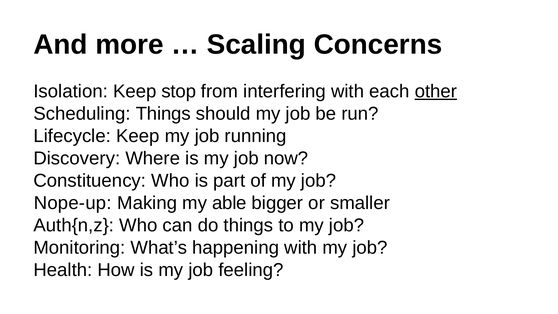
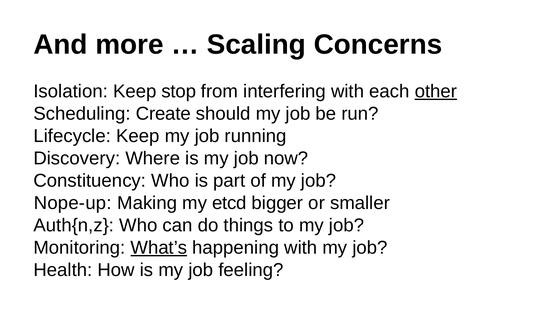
Scheduling Things: Things -> Create
able: able -> etcd
What’s underline: none -> present
